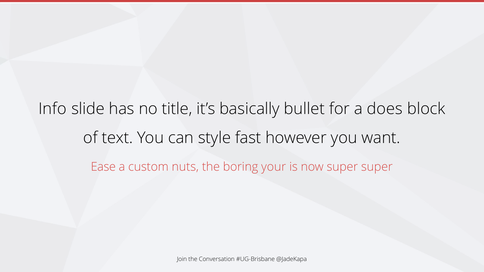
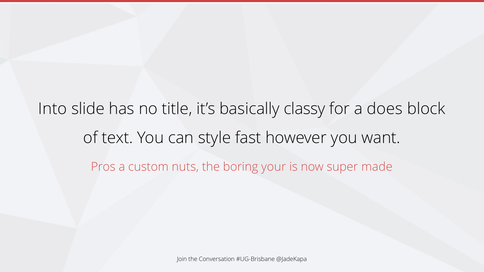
Info: Info -> Into
bullet: bullet -> classy
Ease: Ease -> Pros
super super: super -> made
